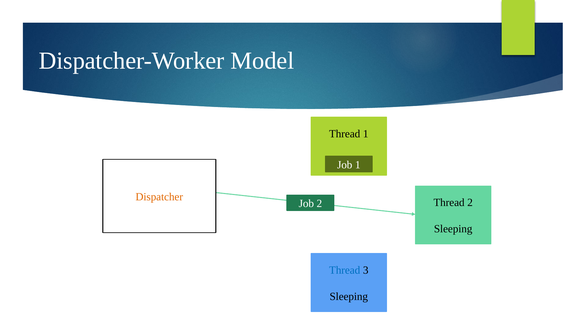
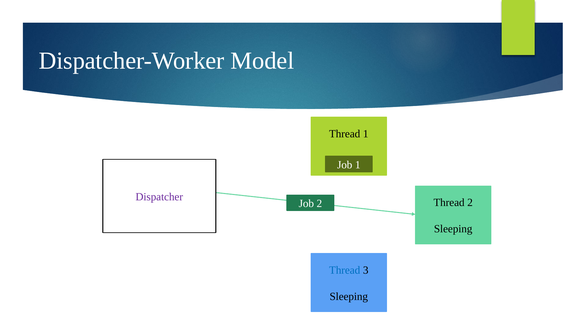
Dispatcher colour: orange -> purple
